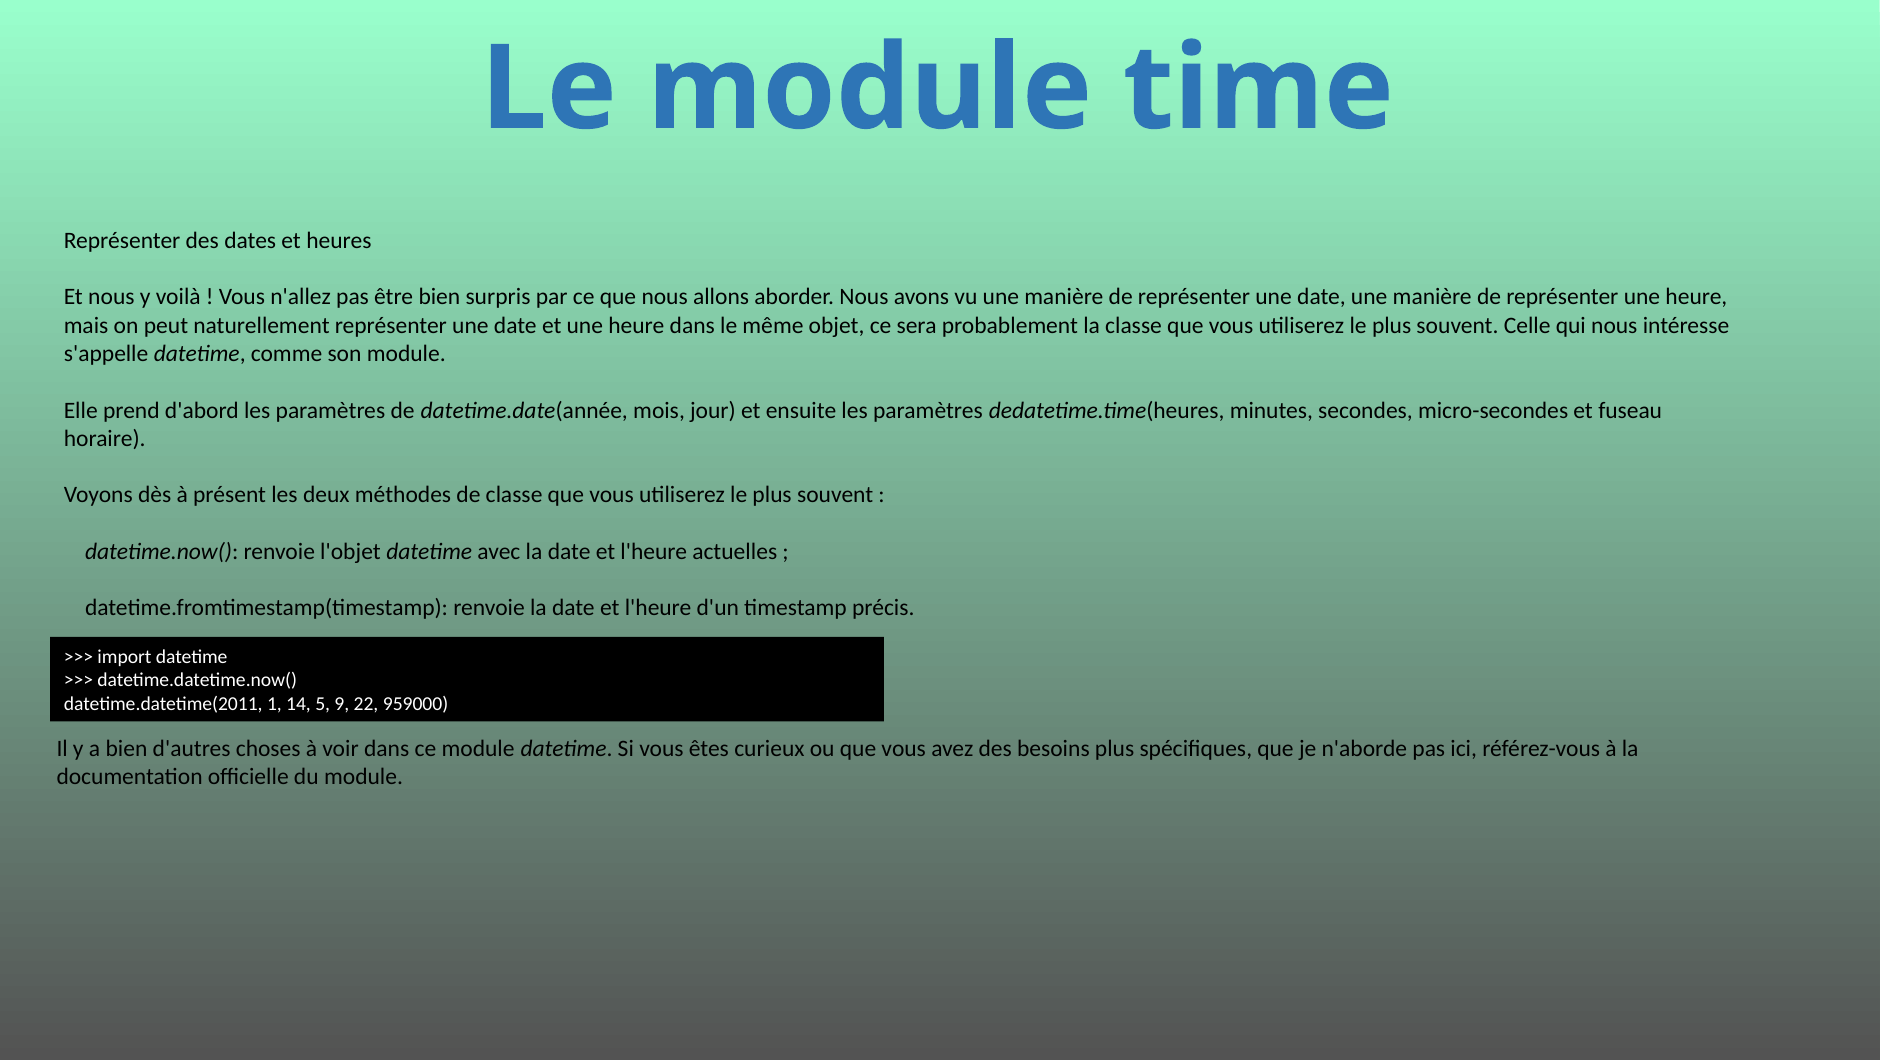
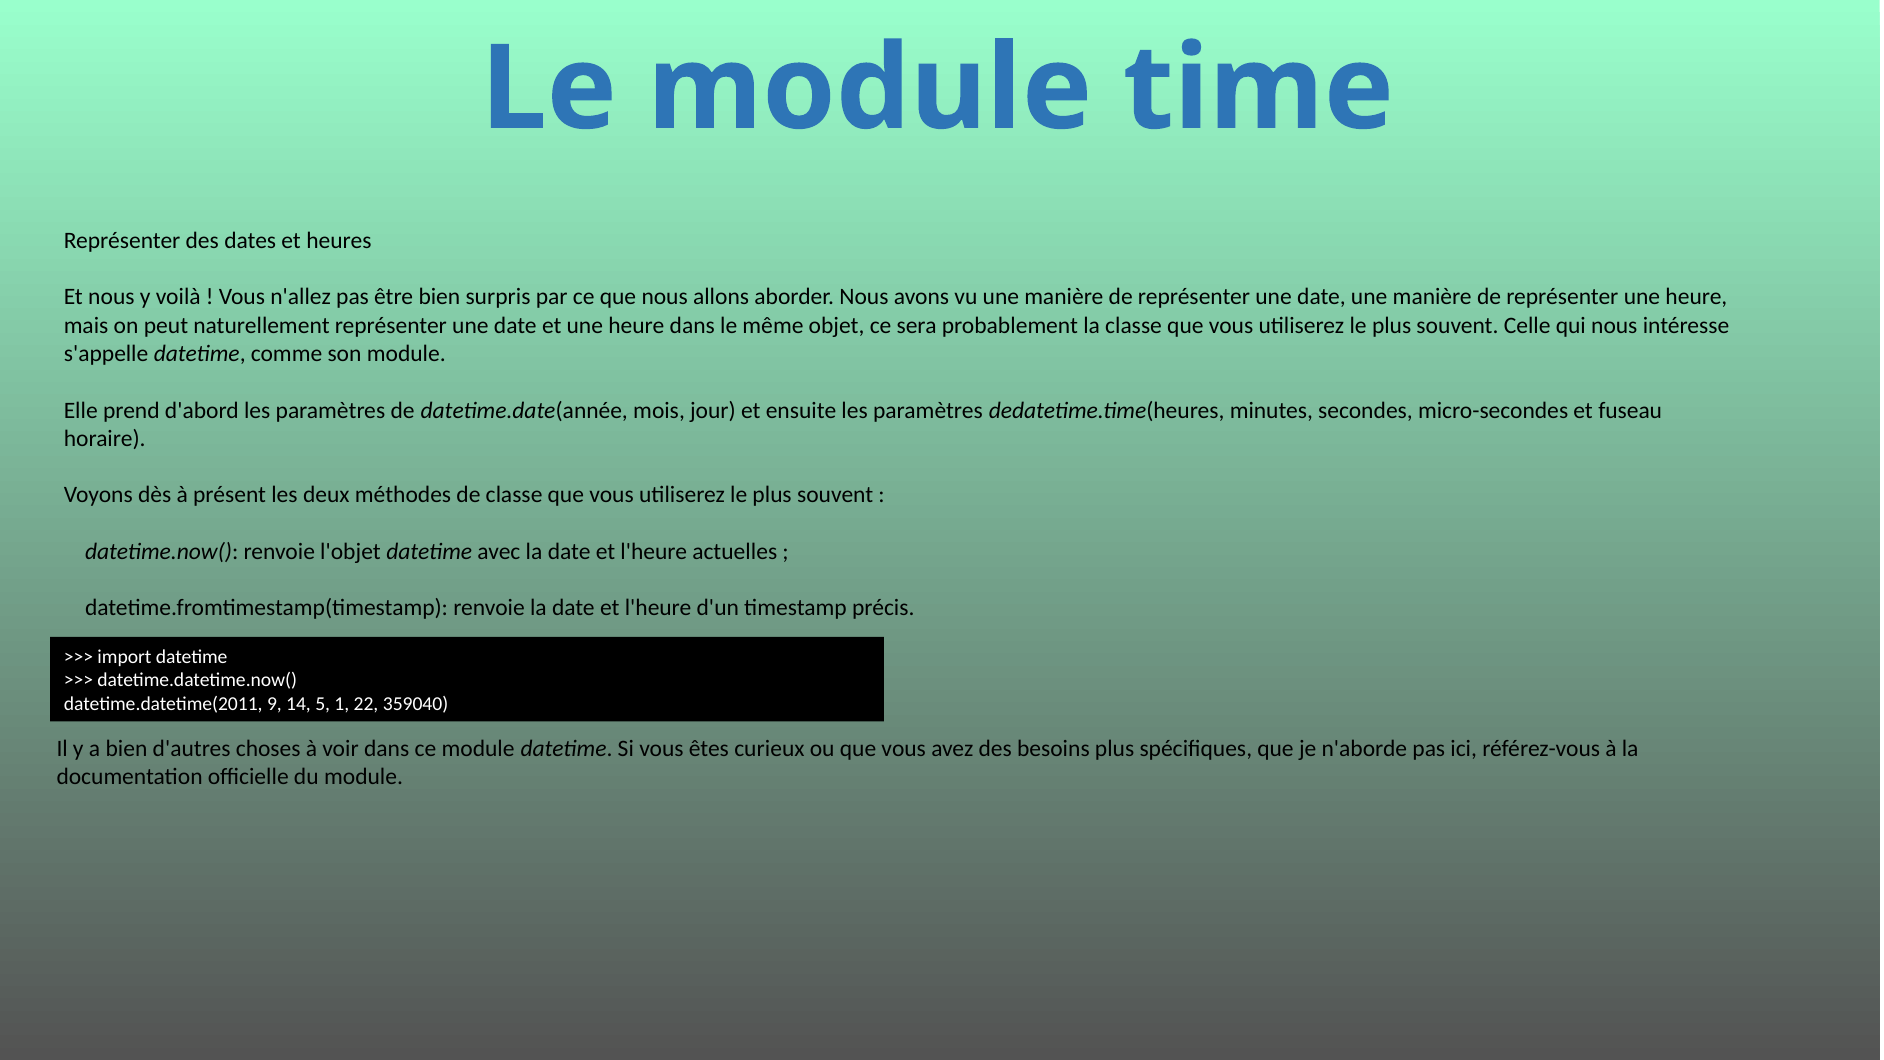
1: 1 -> 9
9: 9 -> 1
959000: 959000 -> 359040
